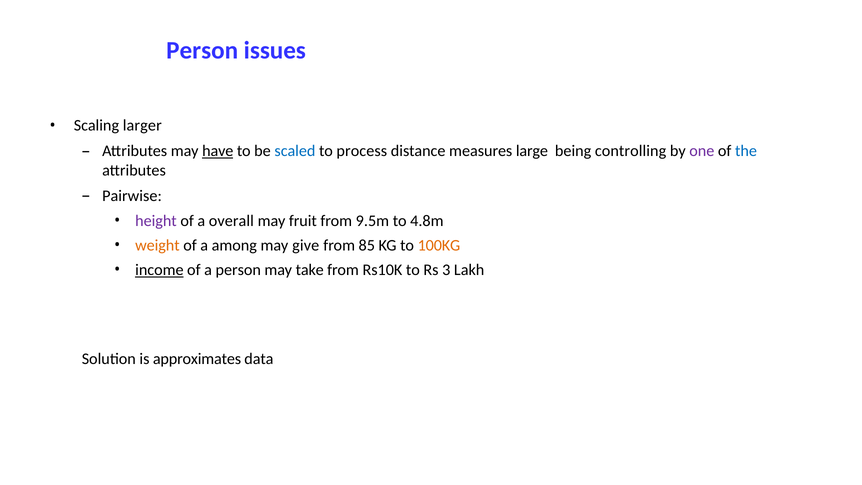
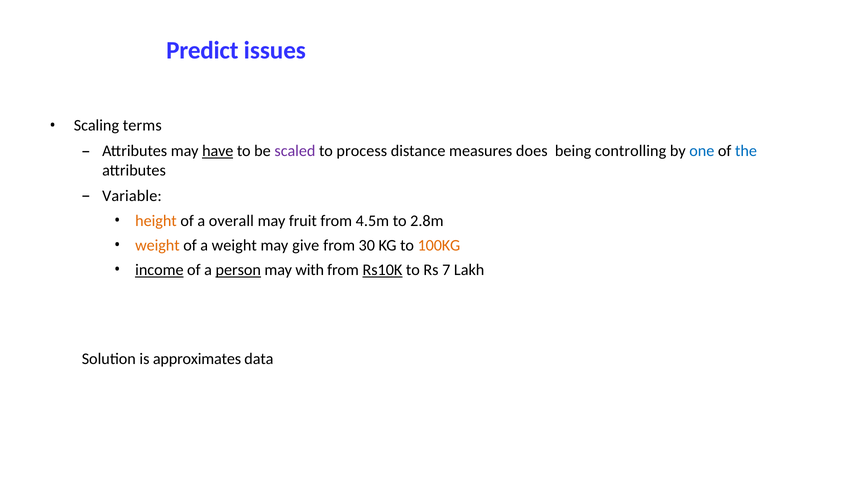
Person at (202, 50): Person -> Predict
larger: larger -> terms
scaled colour: blue -> purple
large: large -> does
one colour: purple -> blue
Pairwise: Pairwise -> Variable
height colour: purple -> orange
9.5m: 9.5m -> 4.5m
4.8m: 4.8m -> 2.8m
a among: among -> weight
85: 85 -> 30
person at (238, 270) underline: none -> present
take: take -> with
Rs10K underline: none -> present
3: 3 -> 7
